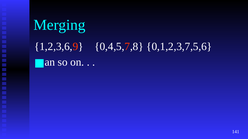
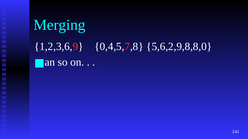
0,1,2,3,7,5,6: 0,1,2,3,7,5,6 -> 5,6,2,9,8,8,0
